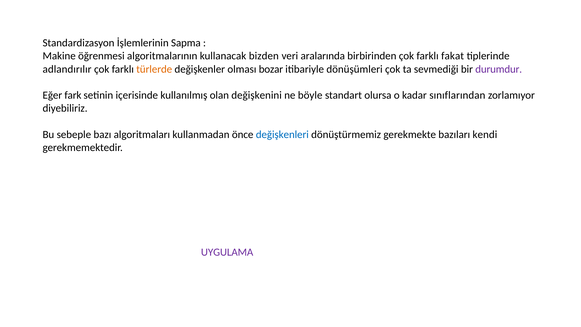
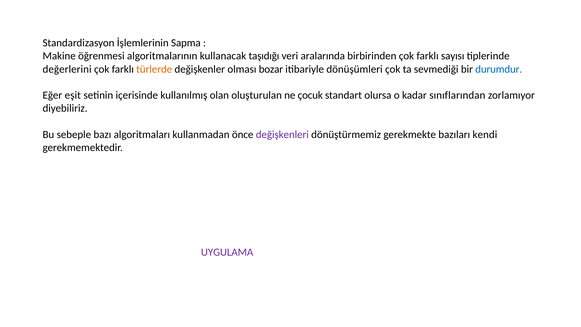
bizden: bizden -> taşıdığı
fakat: fakat -> sayısı
adlandırılır: adlandırılır -> değerlerini
durumdur colour: purple -> blue
fark: fark -> eşit
değişkenini: değişkenini -> oluşturulan
böyle: böyle -> çocuk
değişkenleri colour: blue -> purple
